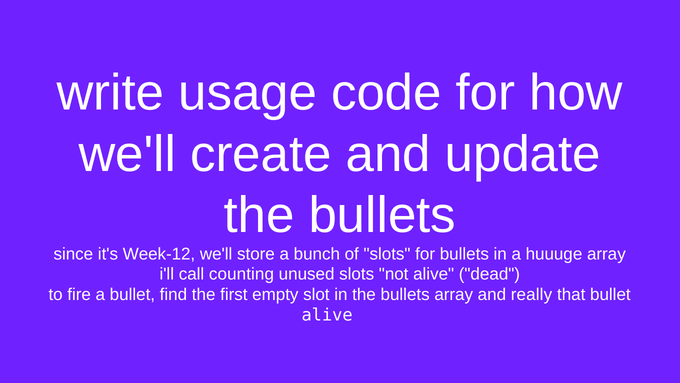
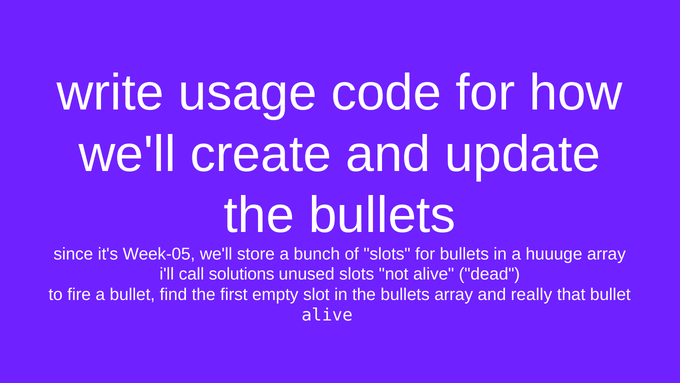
Week-12: Week-12 -> Week-05
counting: counting -> solutions
